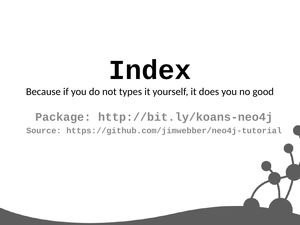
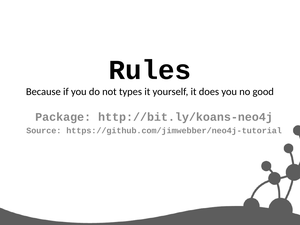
Index: Index -> Rules
